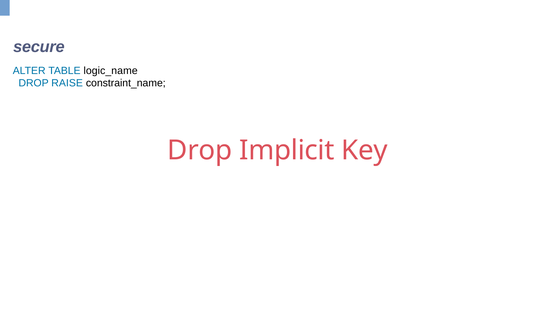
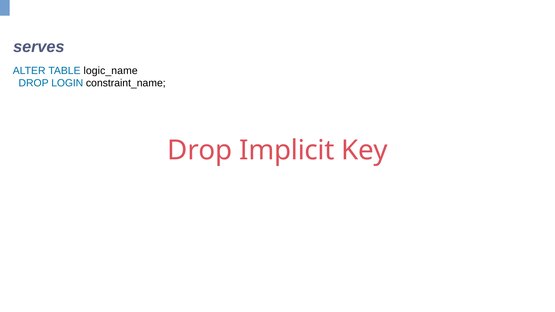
secure: secure -> serves
RAISE: RAISE -> LOGIN
